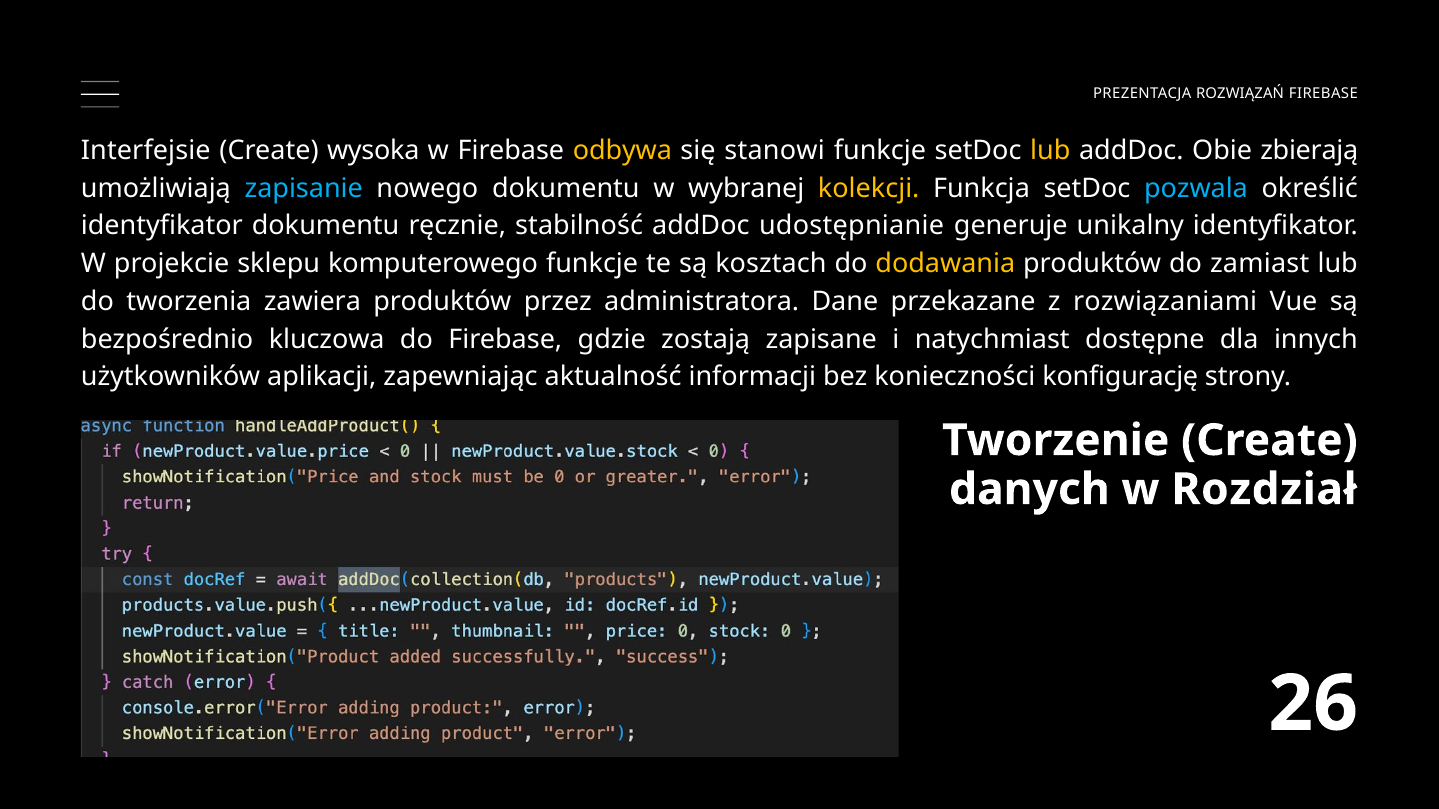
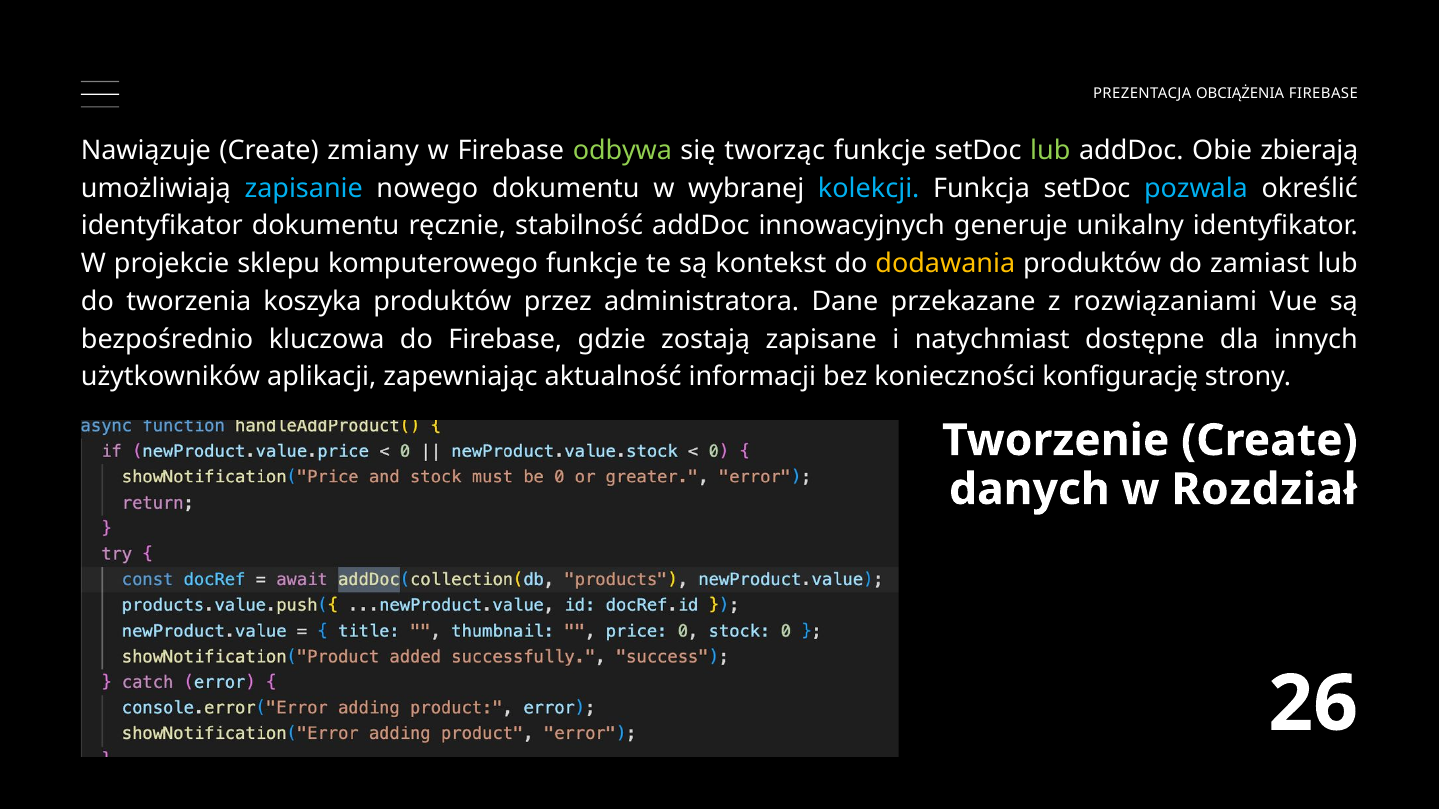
ROZWIĄZAŃ: ROZWIĄZAŃ -> OBCIĄŻENIA
Interfejsie: Interfejsie -> Nawiązuje
wysoka: wysoka -> zmiany
odbywa colour: yellow -> light green
stanowi: stanowi -> tworząc
lub at (1050, 150) colour: yellow -> light green
kolekcji colour: yellow -> light blue
udostępnianie: udostępnianie -> innowacyjnych
kosztach: kosztach -> kontekst
zawiera: zawiera -> koszyka
